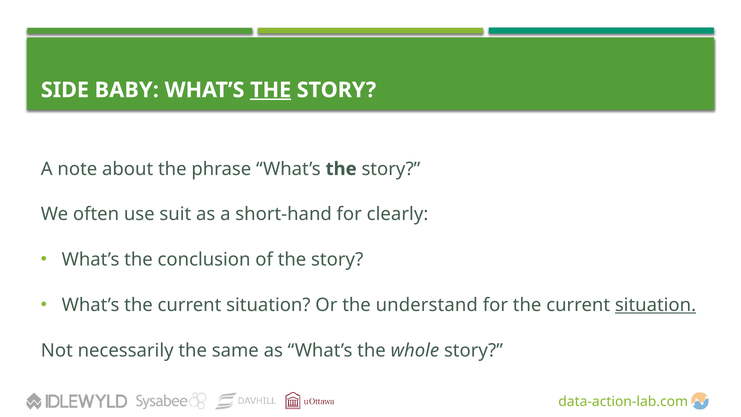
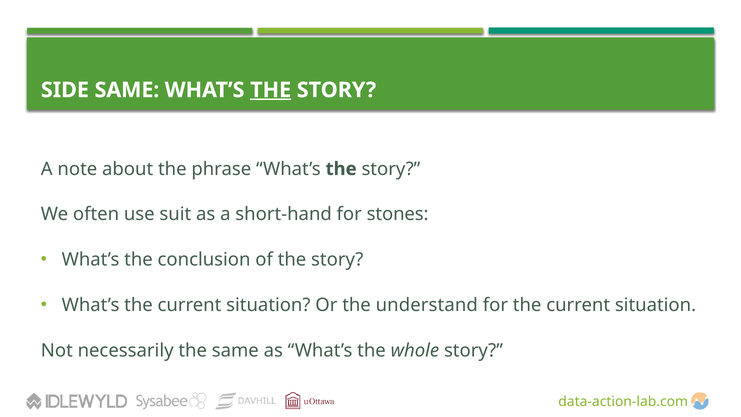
SIDE BABY: BABY -> SAME
clearly: clearly -> stones
situation at (655, 305) underline: present -> none
